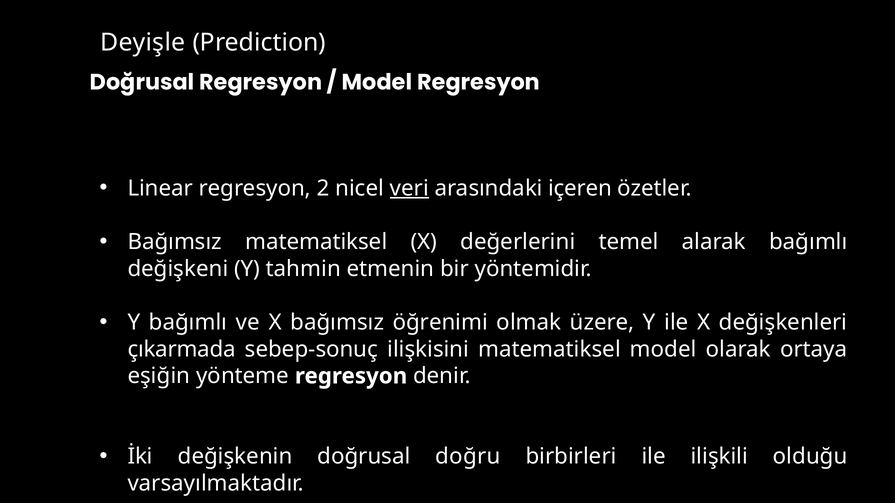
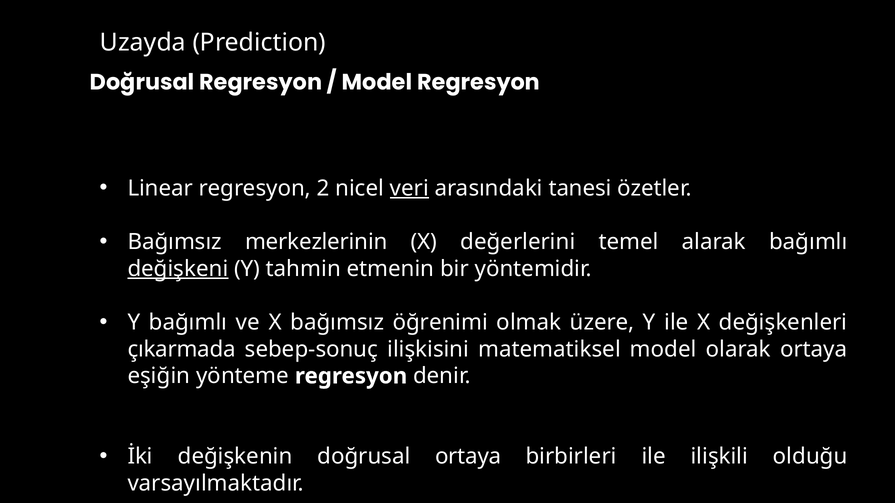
Deyişle: Deyişle -> Uzayda
içeren: içeren -> tanesi
Bağımsız matematiksel: matematiksel -> merkezlerinin
değişkeni underline: none -> present
doğrusal doğru: doğru -> ortaya
